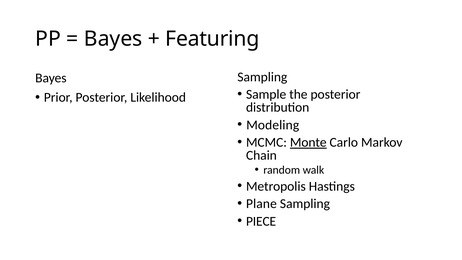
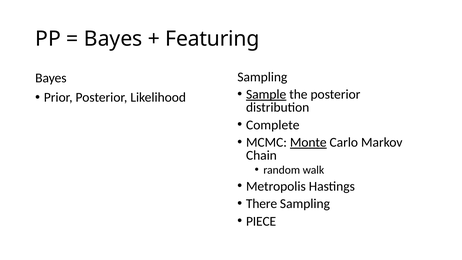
Sample underline: none -> present
Modeling: Modeling -> Complete
Plane: Plane -> There
